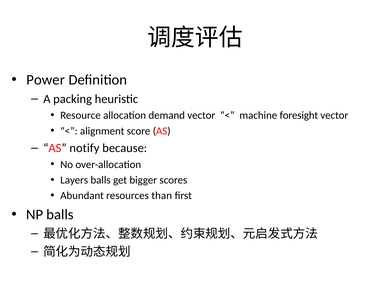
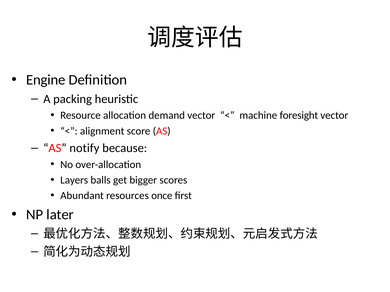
Power: Power -> Engine
than: than -> once
NP balls: balls -> later
